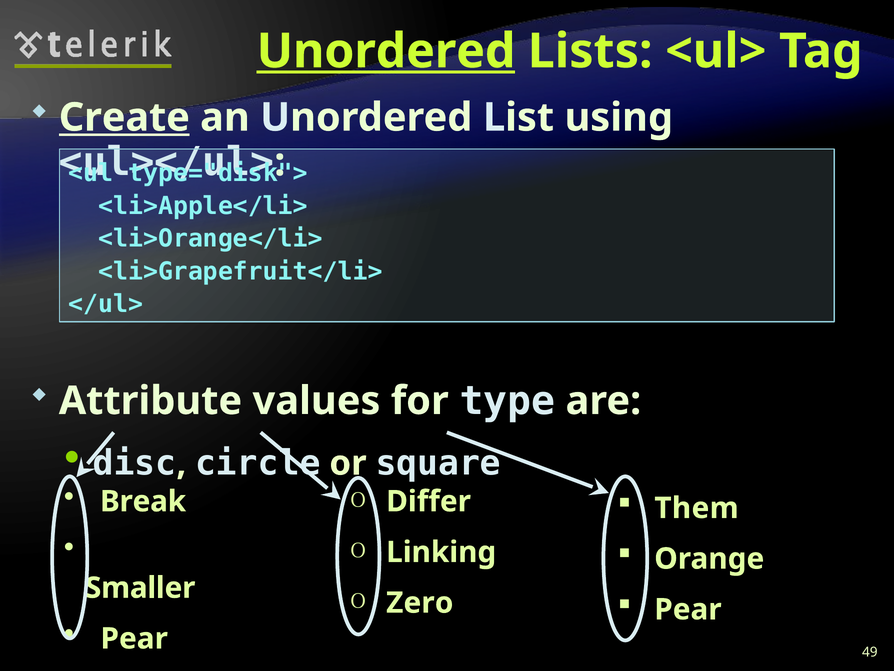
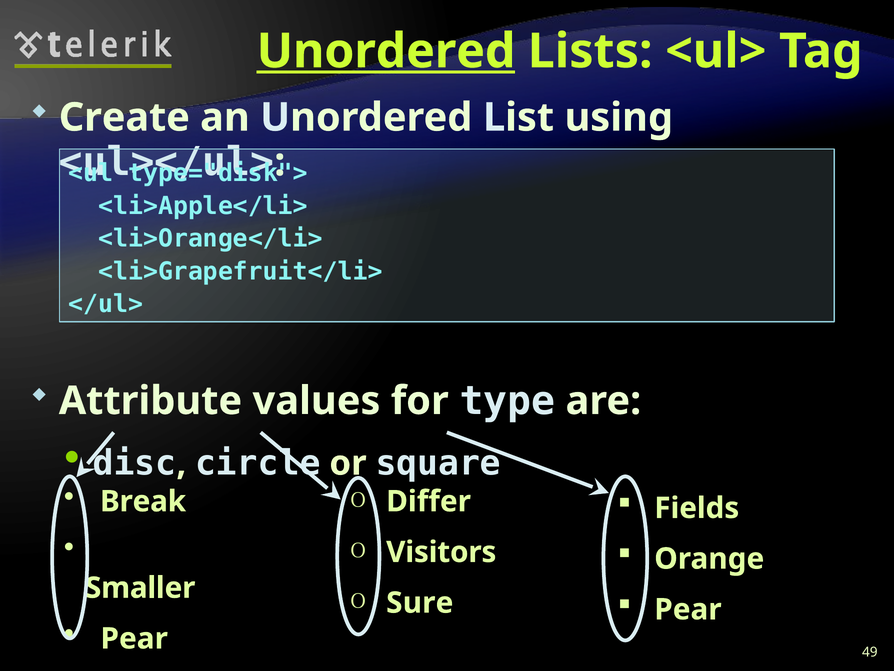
Create underline: present -> none
Them: Them -> Fields
Linking: Linking -> Visitors
Zero: Zero -> Sure
